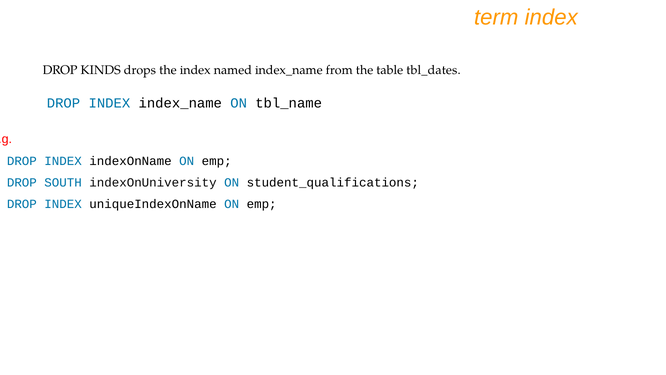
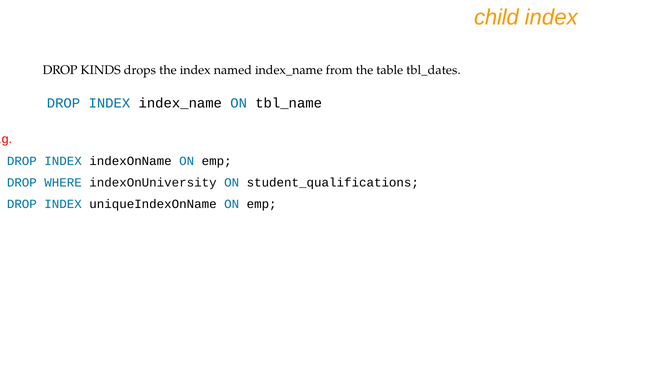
term: term -> child
SOUTH: SOUTH -> WHERE
